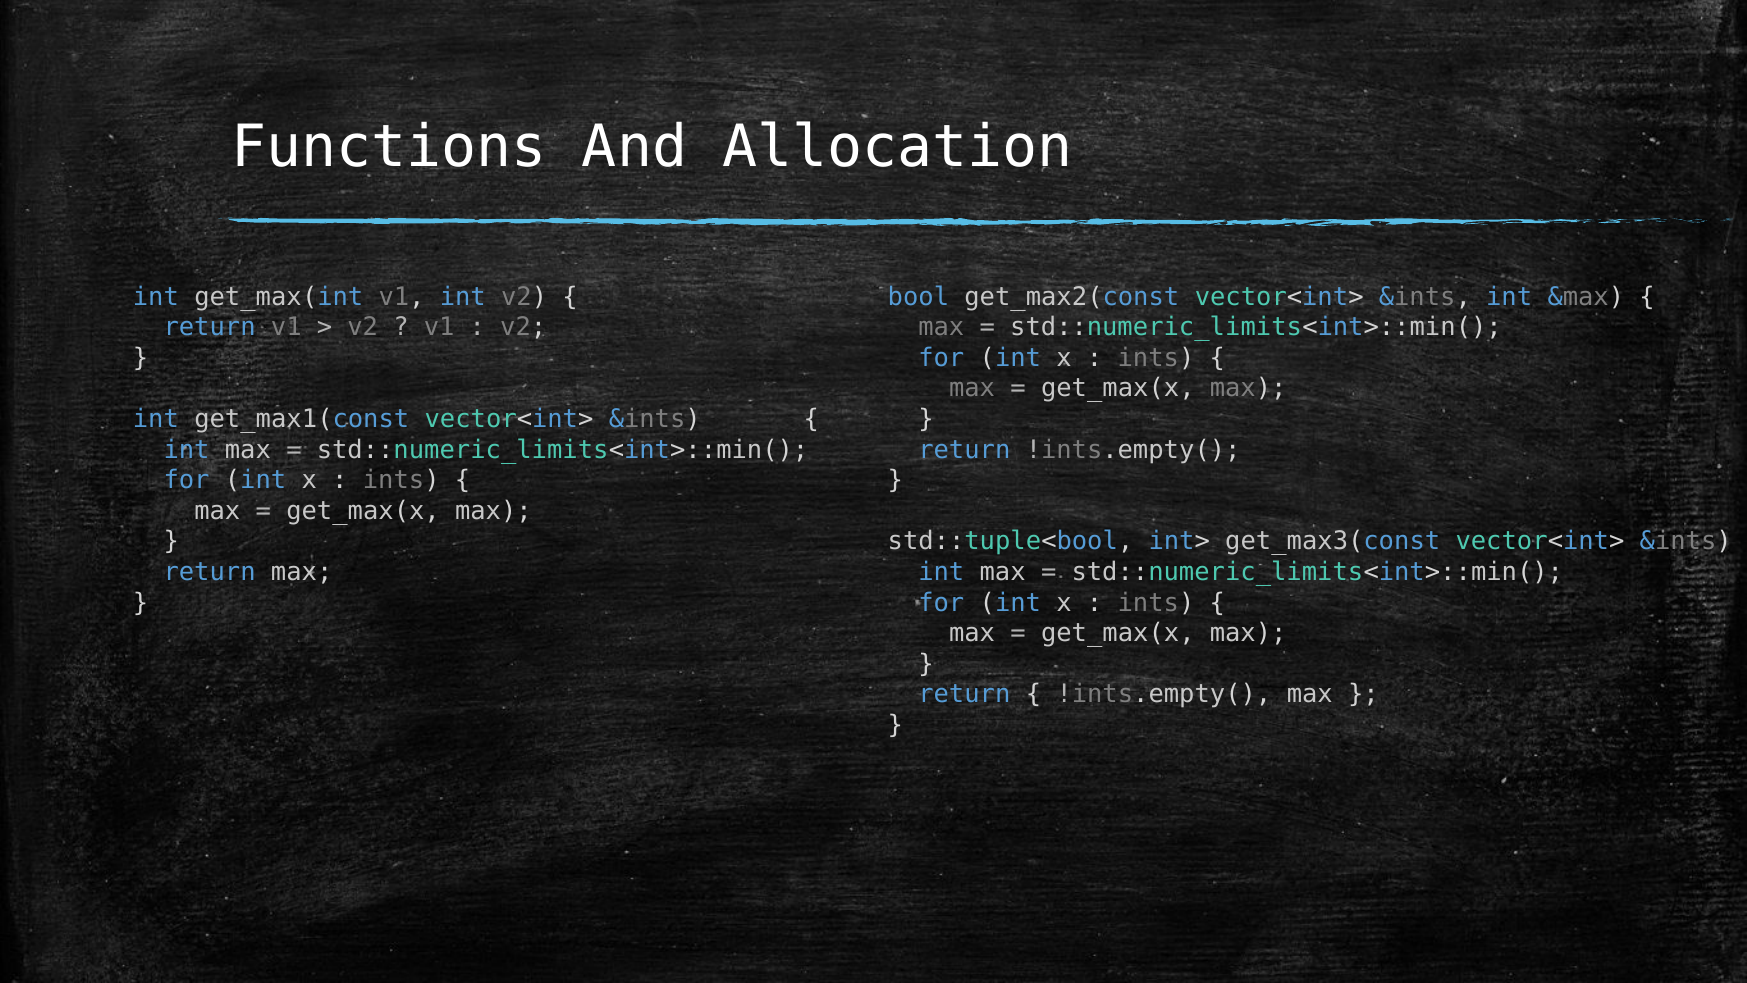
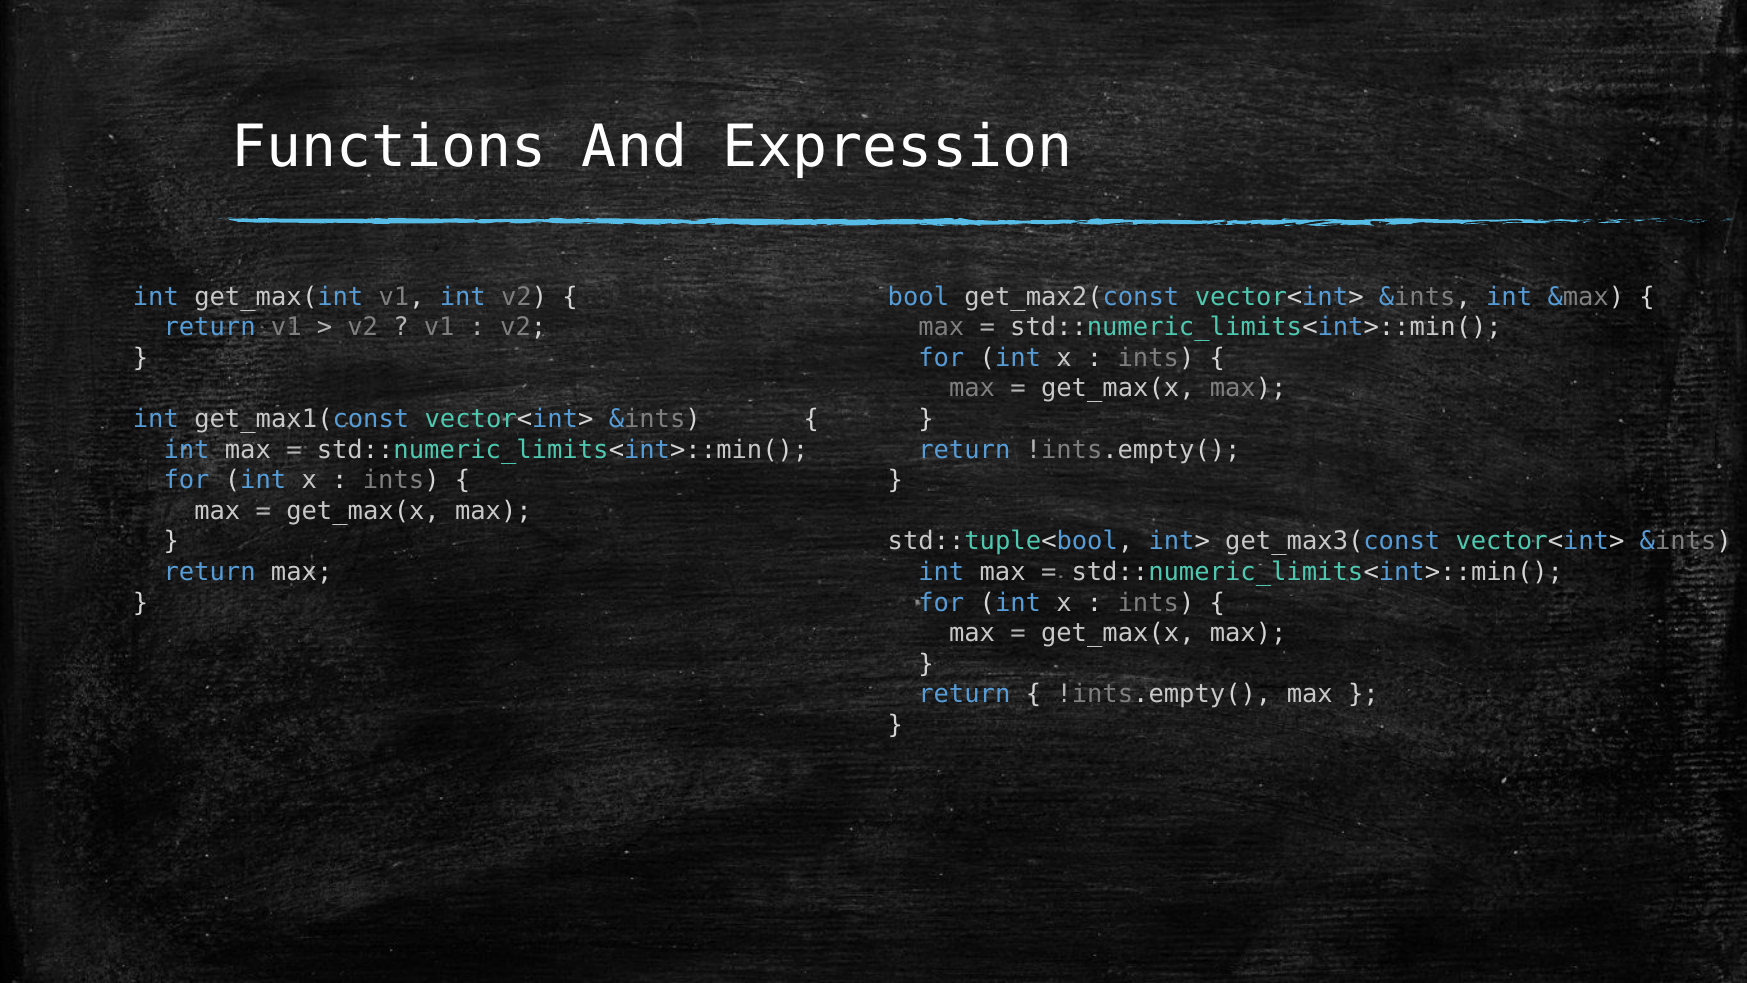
Allocation: Allocation -> Expression
